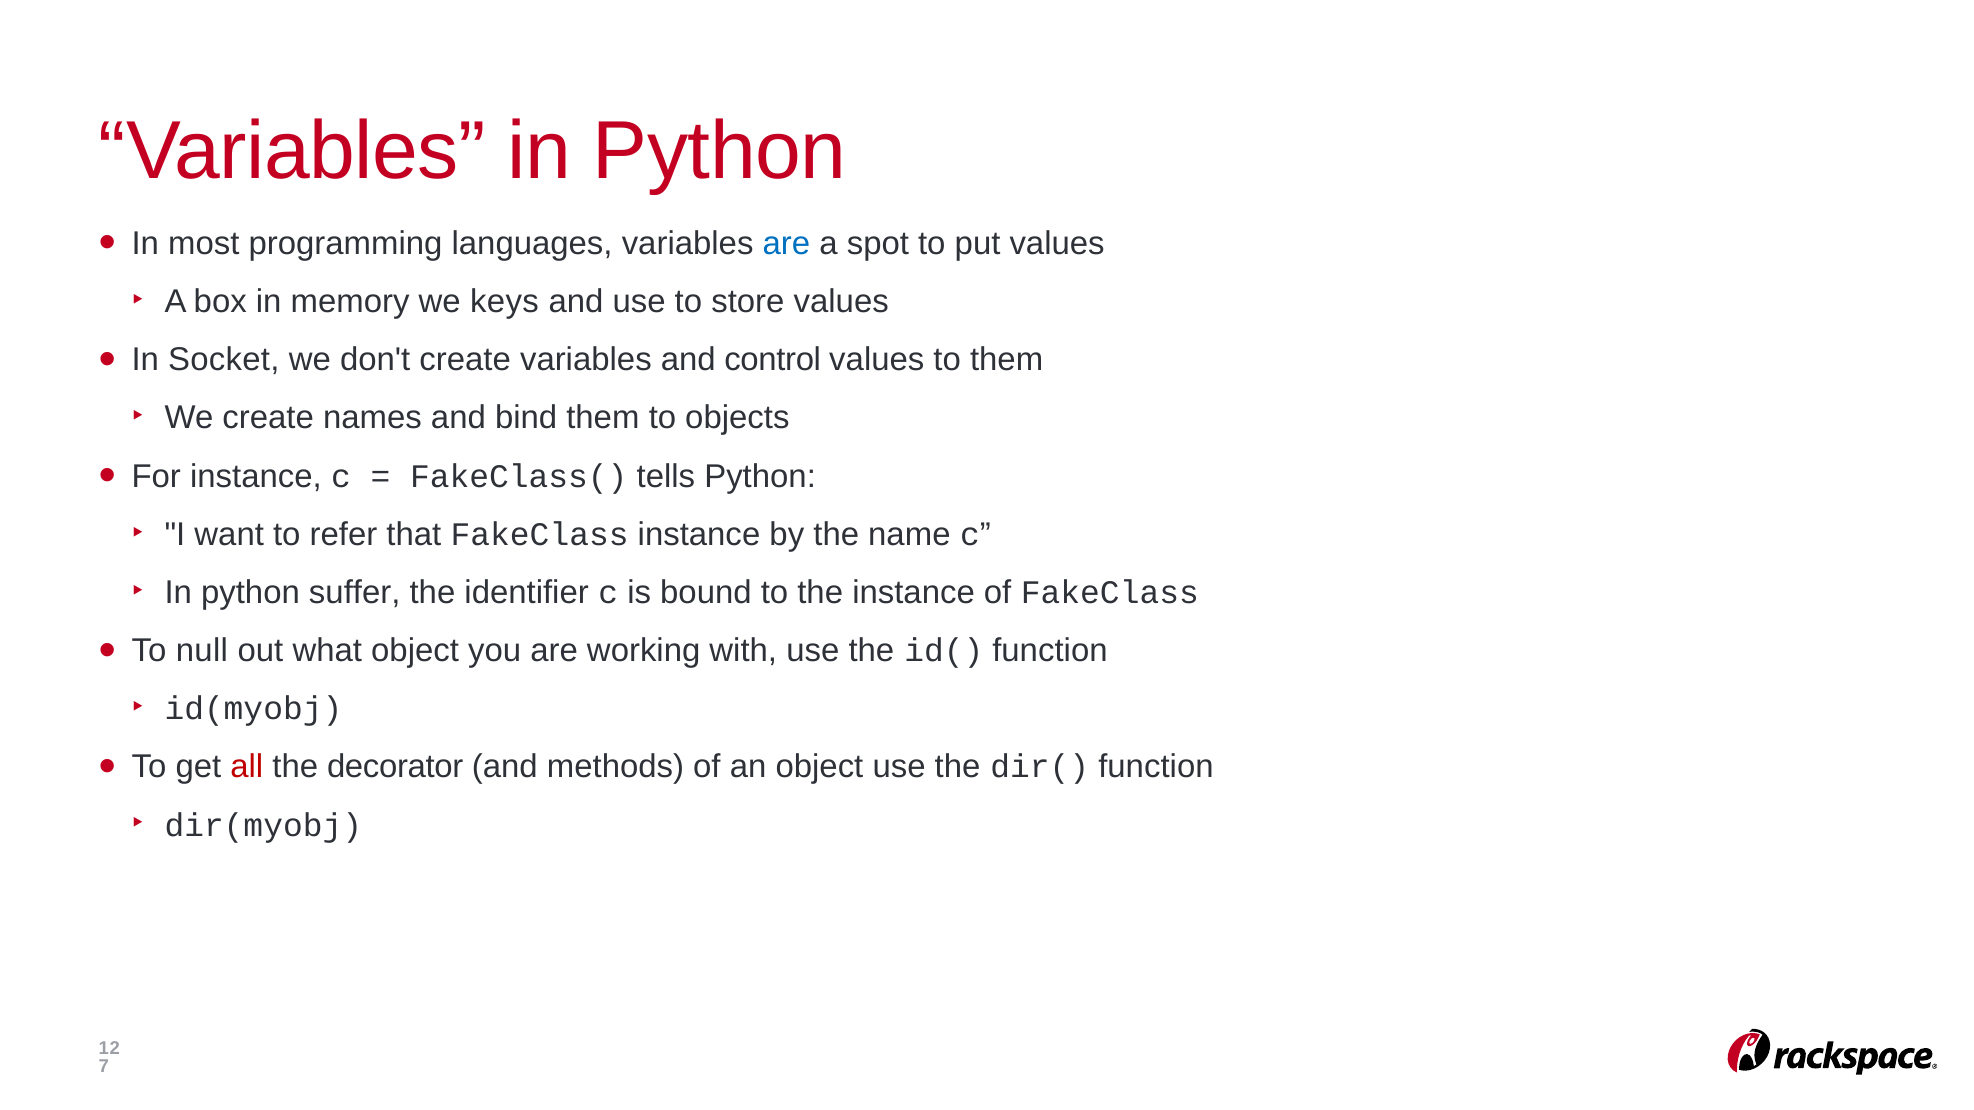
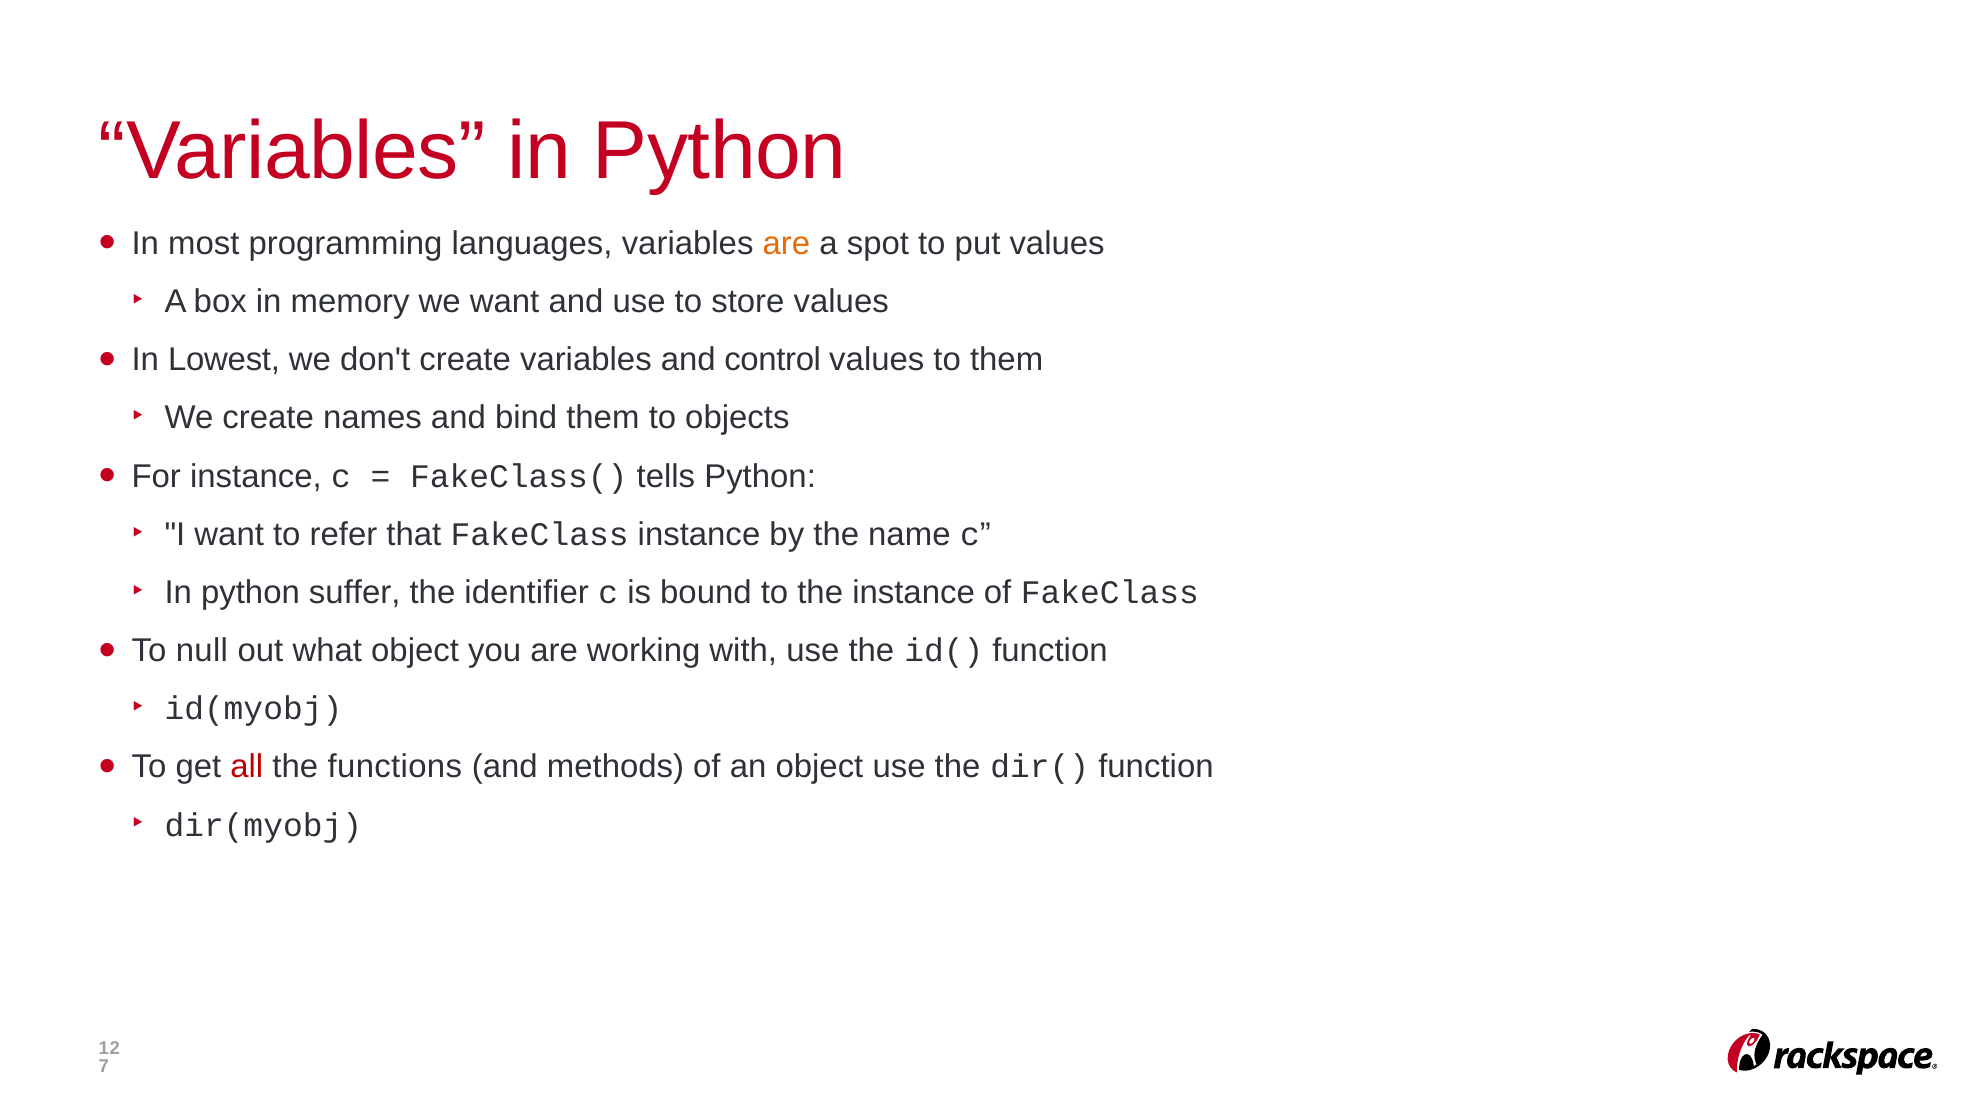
are at (786, 244) colour: blue -> orange
we keys: keys -> want
Socket: Socket -> Lowest
decorator: decorator -> functions
